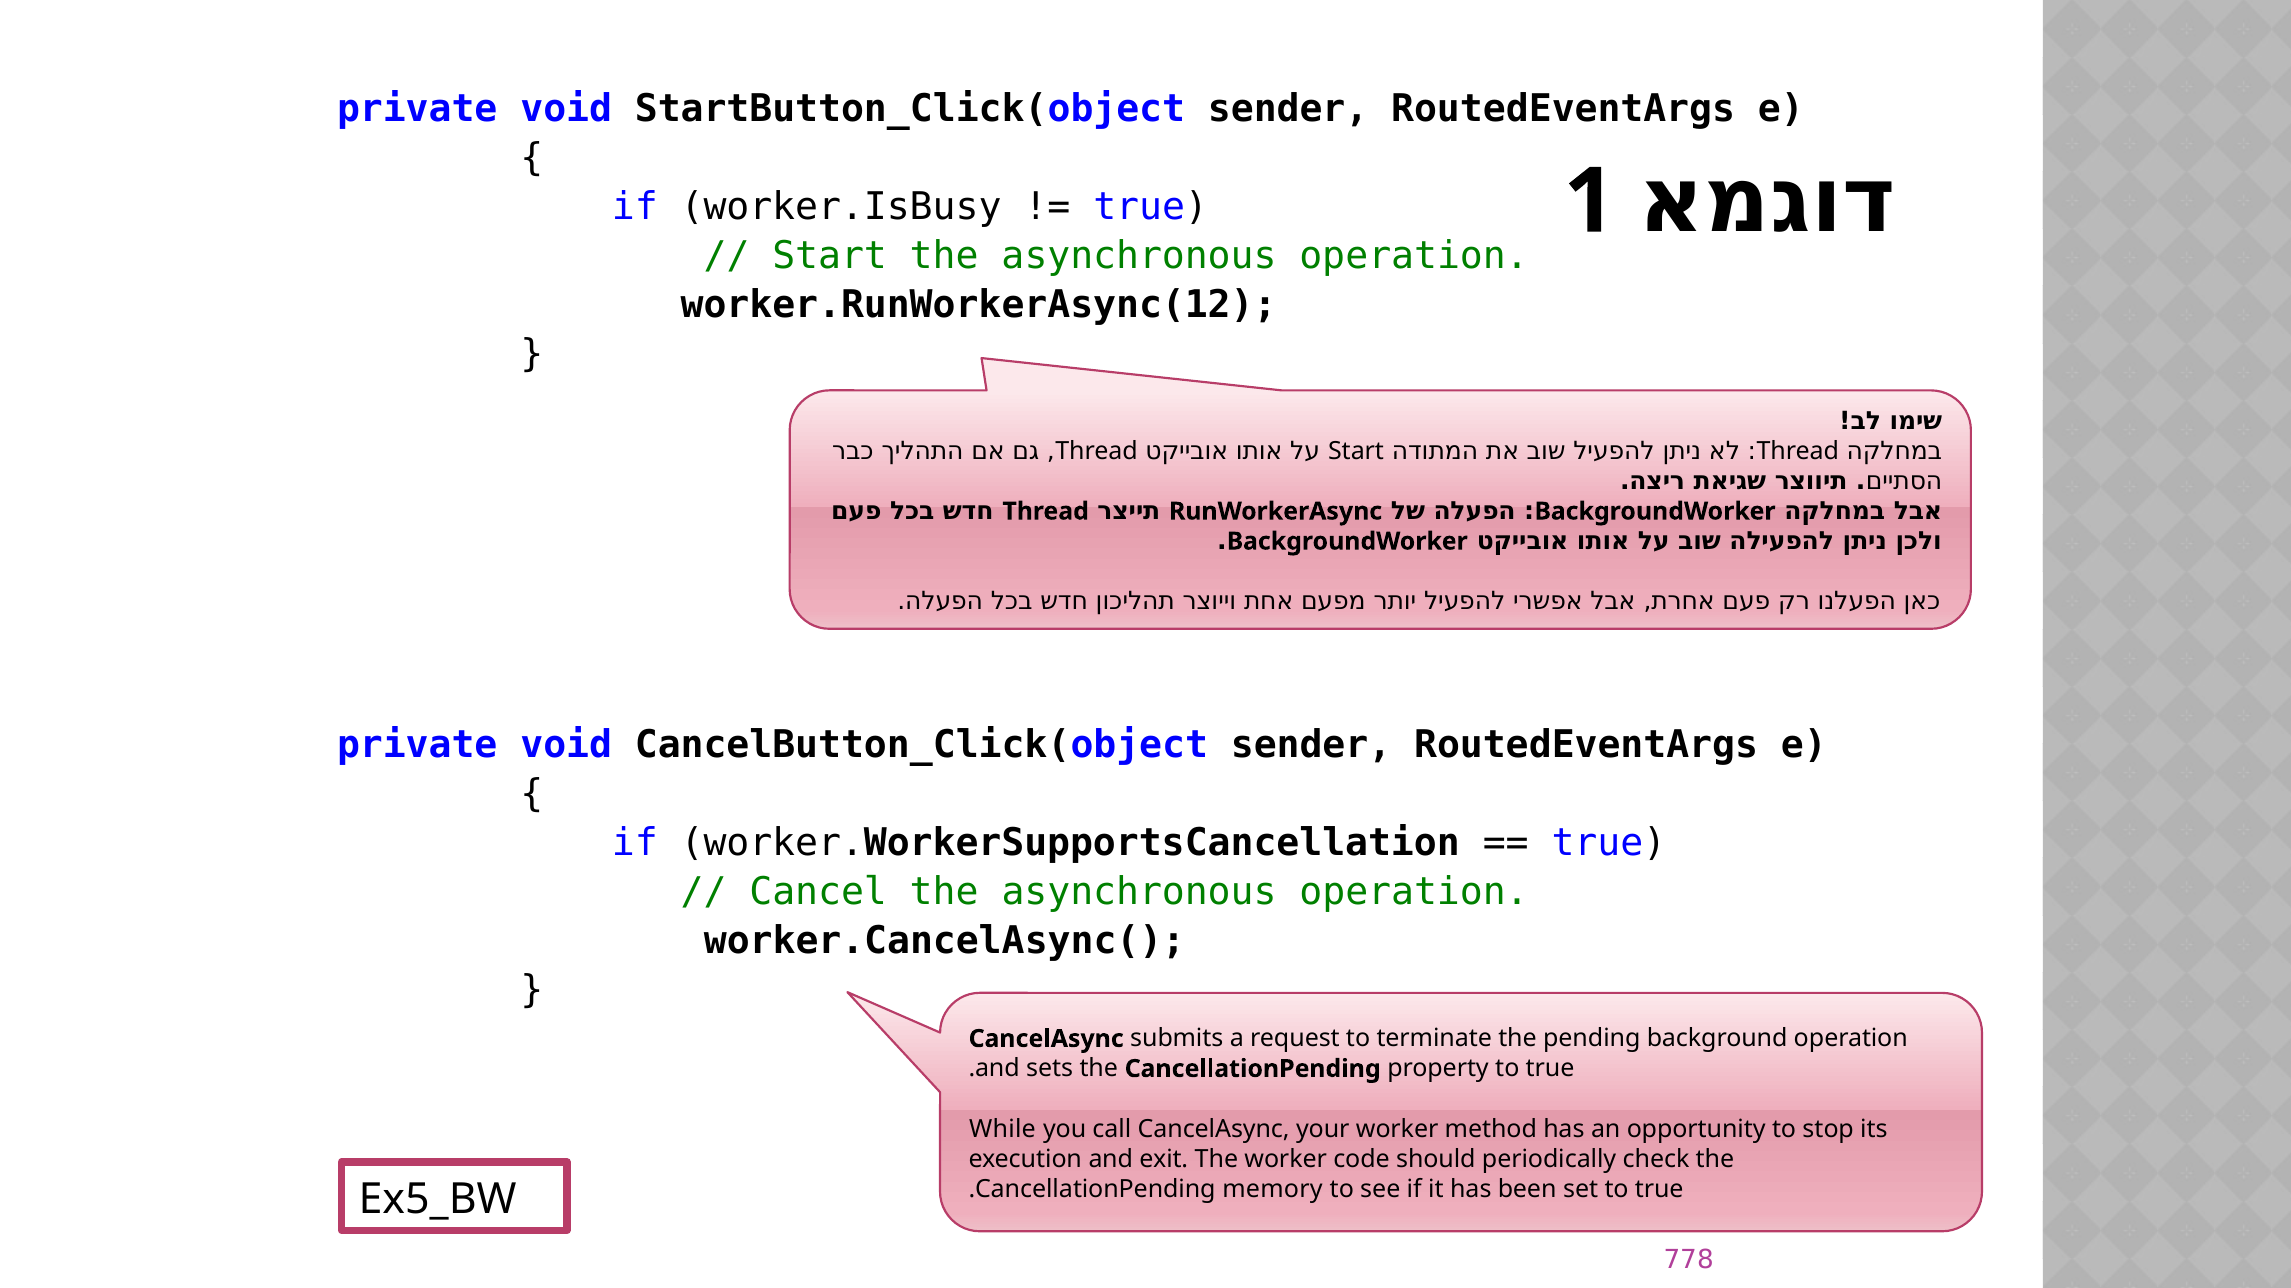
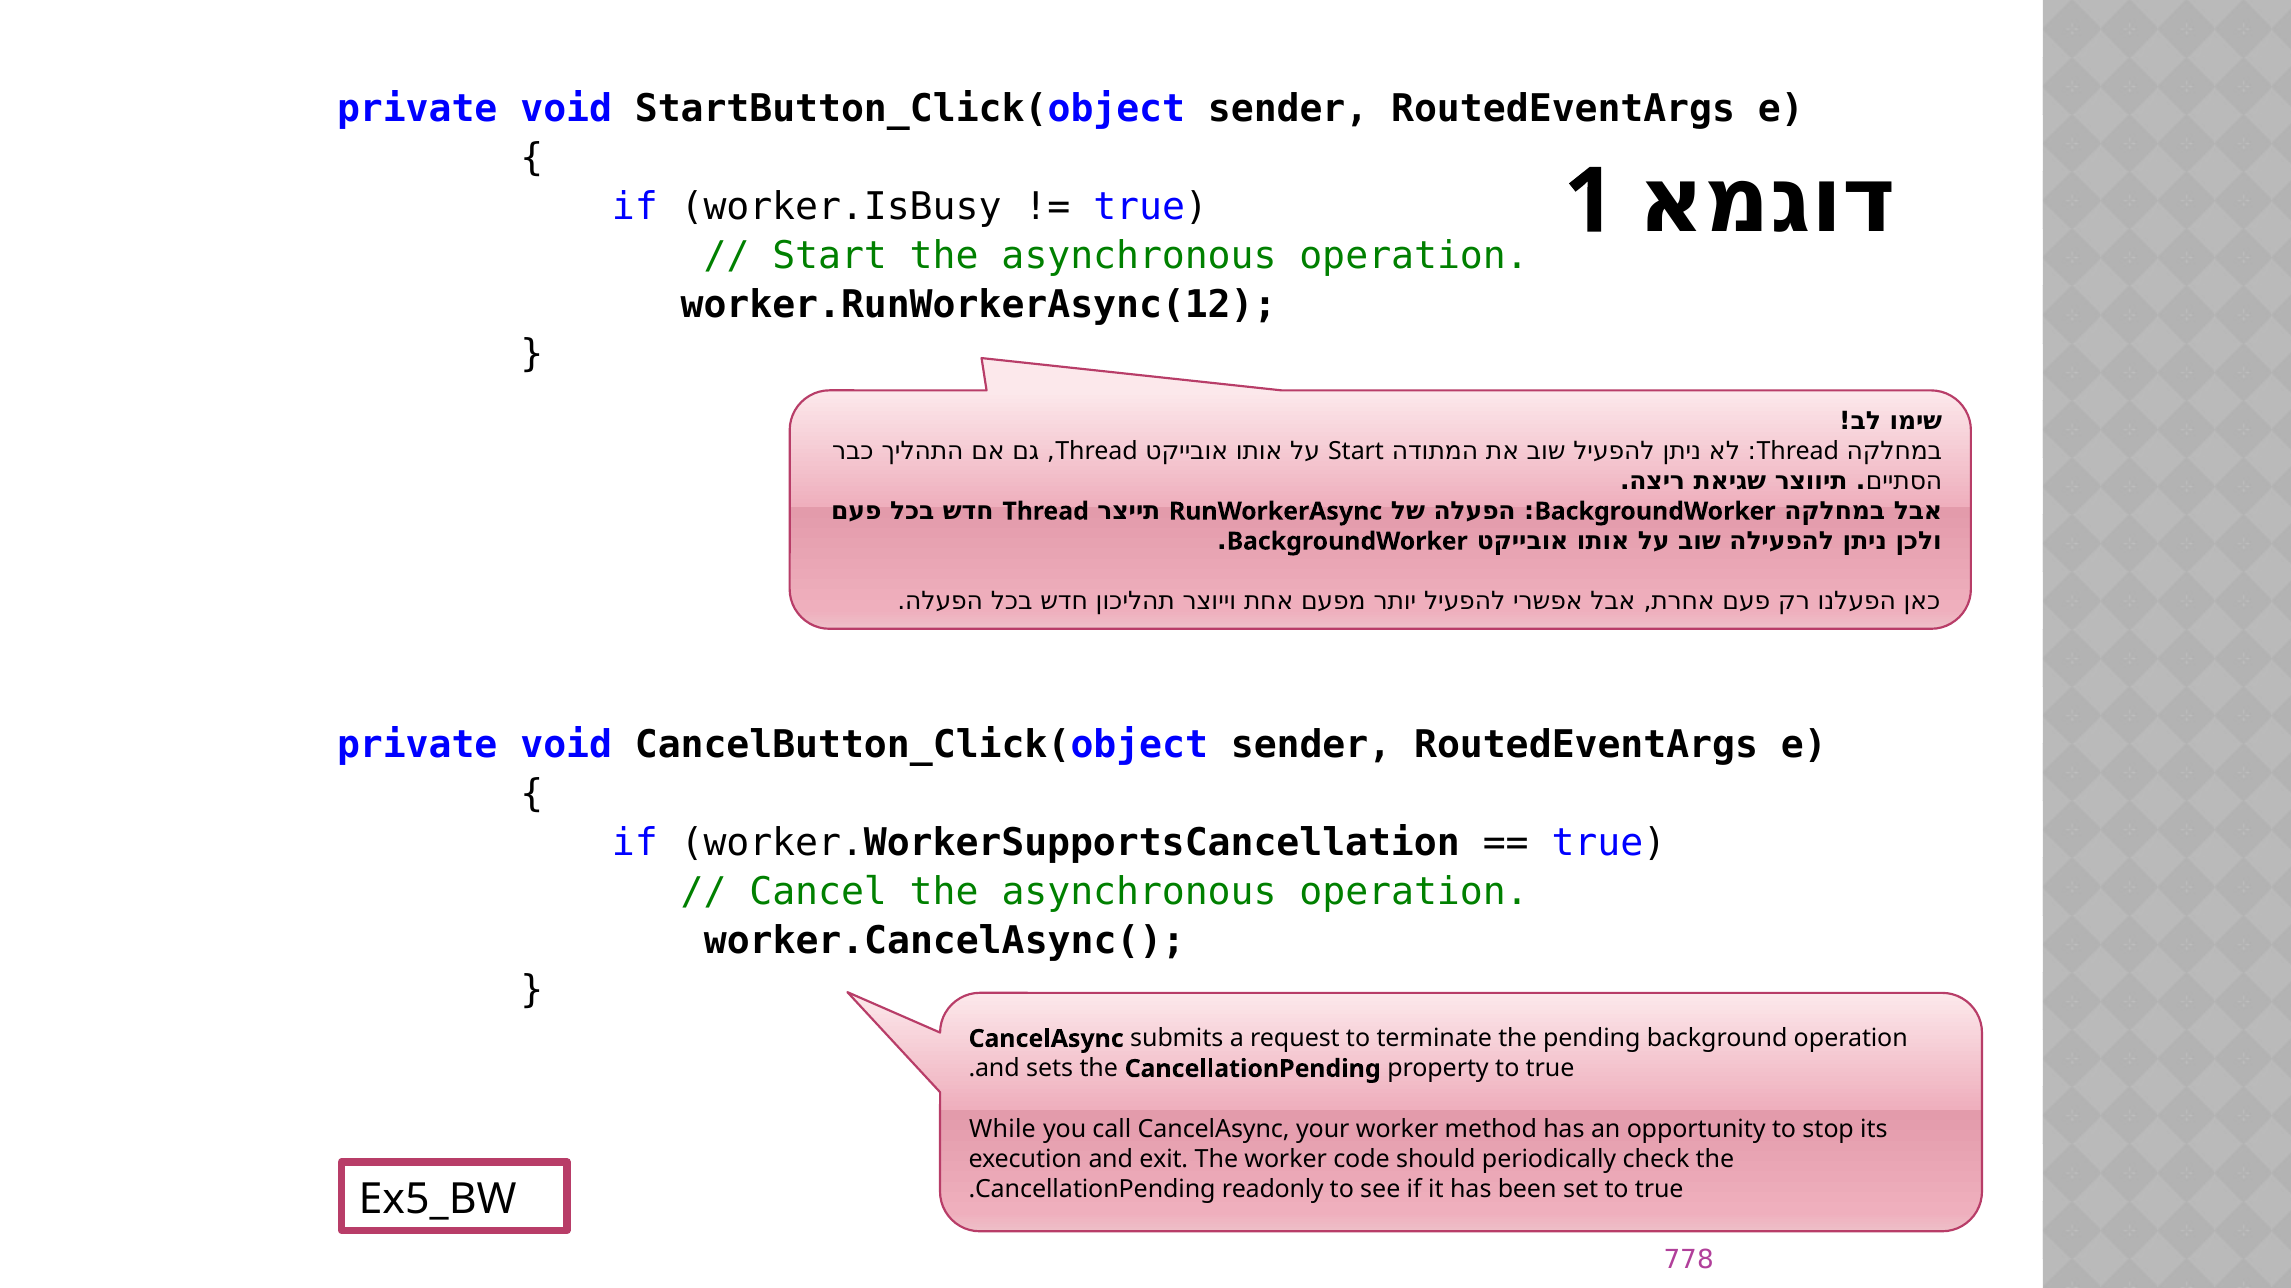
memory: memory -> readonly
